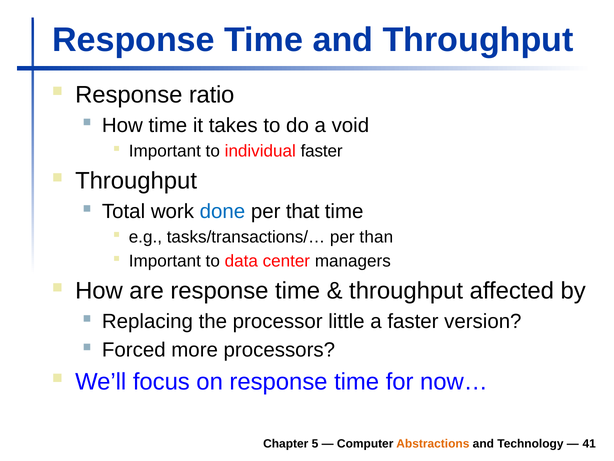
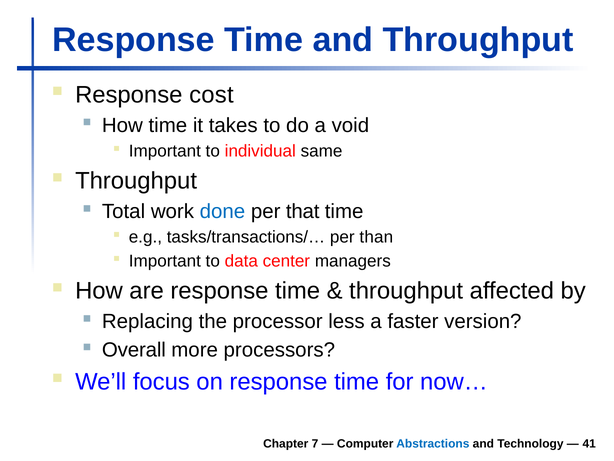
ratio: ratio -> cost
individual faster: faster -> same
little: little -> less
Forced: Forced -> Overall
5: 5 -> 7
Abstractions colour: orange -> blue
